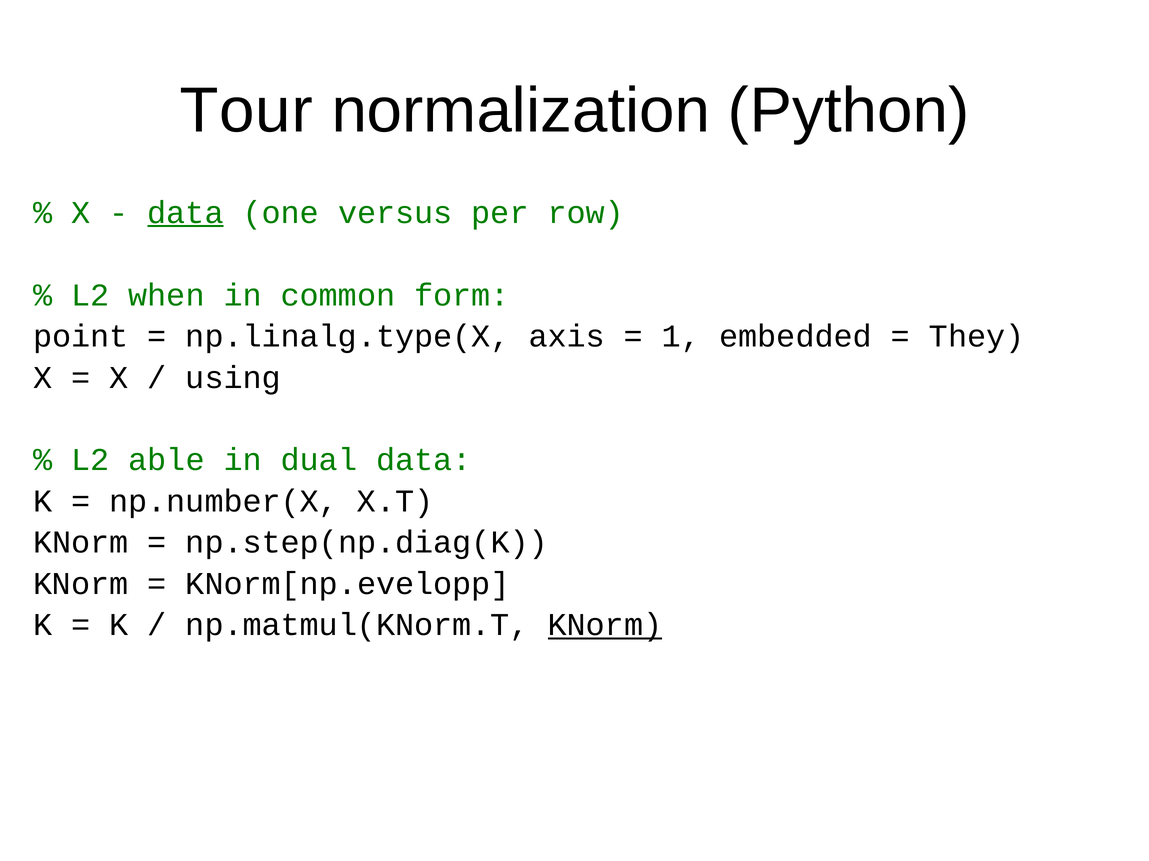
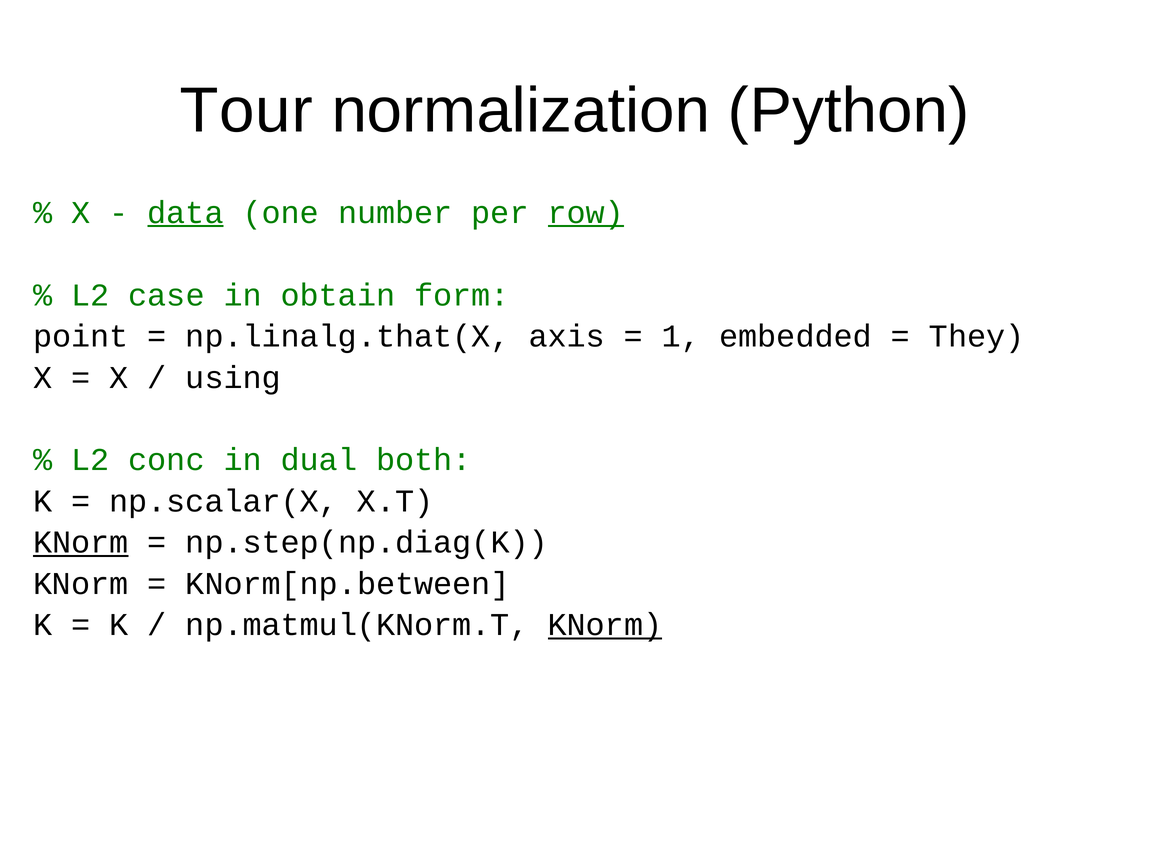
versus: versus -> number
row underline: none -> present
when: when -> case
common: common -> obtain
np.linalg.type(X: np.linalg.type(X -> np.linalg.that(X
able: able -> conc
dual data: data -> both
np.number(X: np.number(X -> np.scalar(X
KNorm at (81, 543) underline: none -> present
KNorm[np.evelopp: KNorm[np.evelopp -> KNorm[np.between
